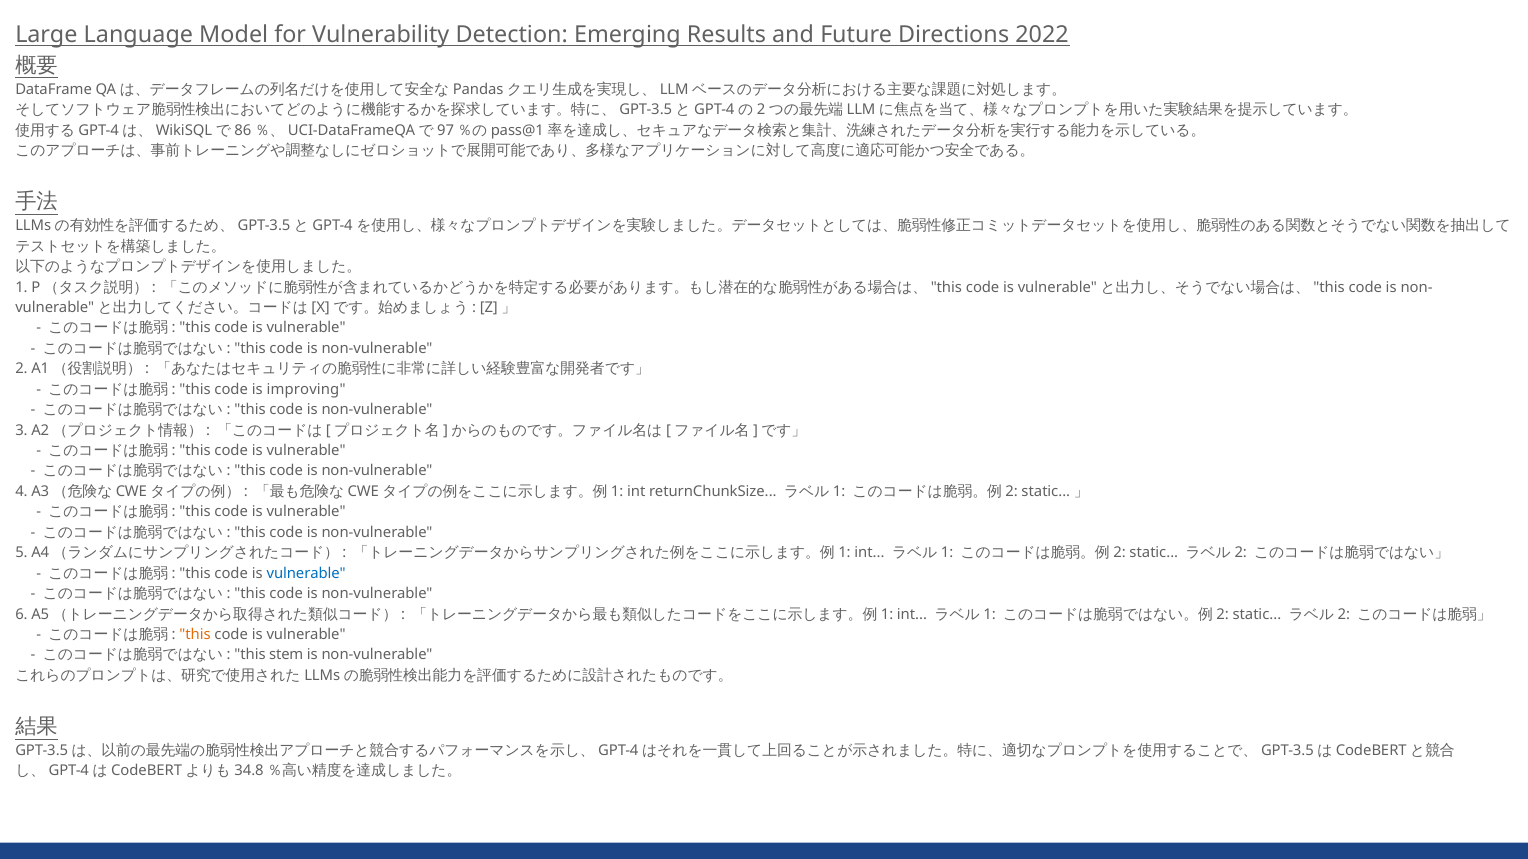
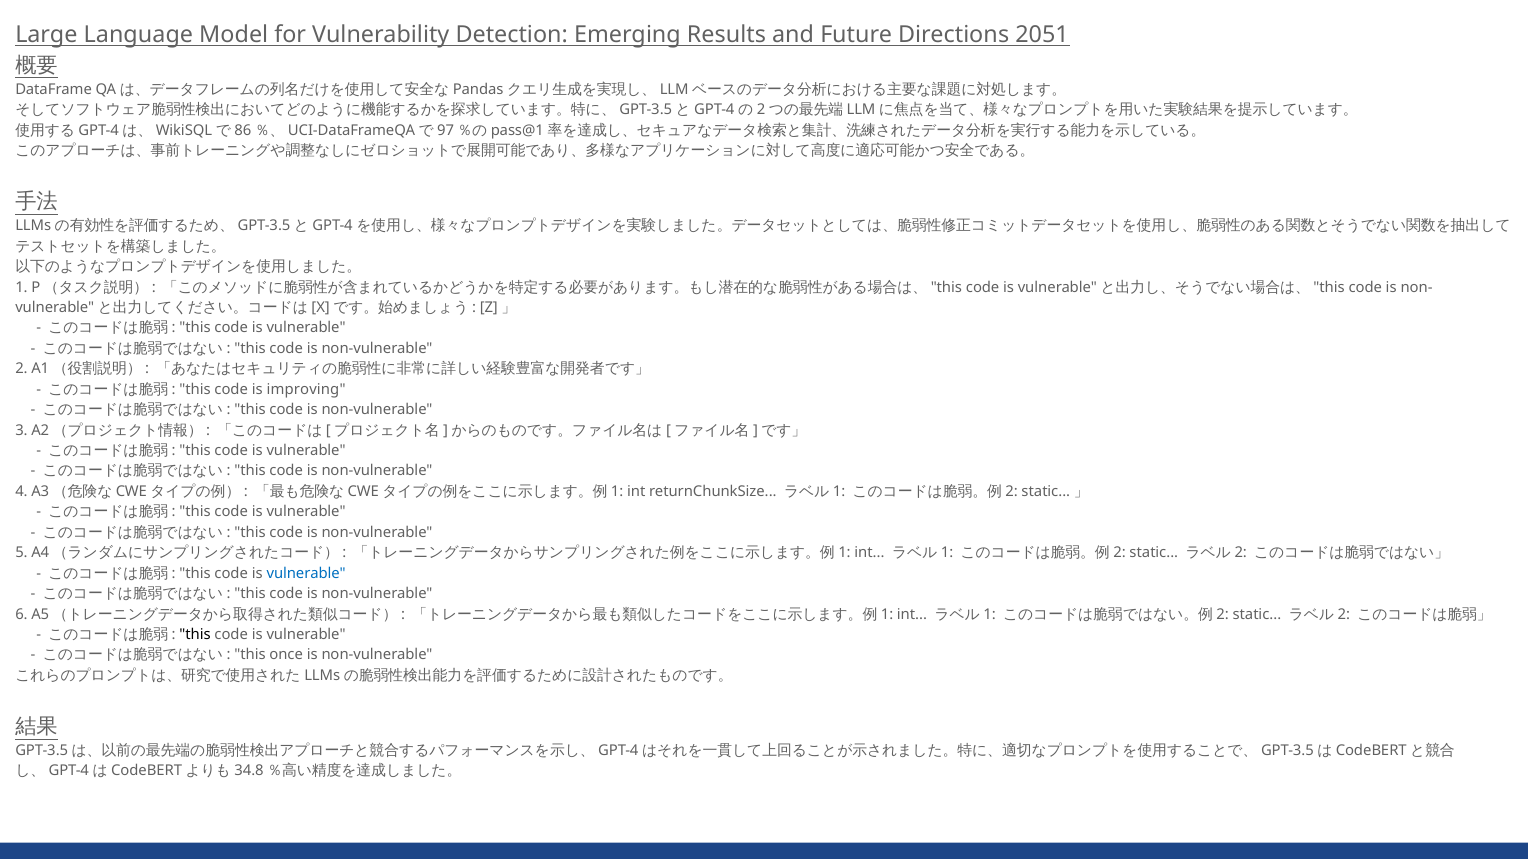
2022: 2022 -> 2051
this at (195, 635) colour: orange -> black
stem: stem -> once
